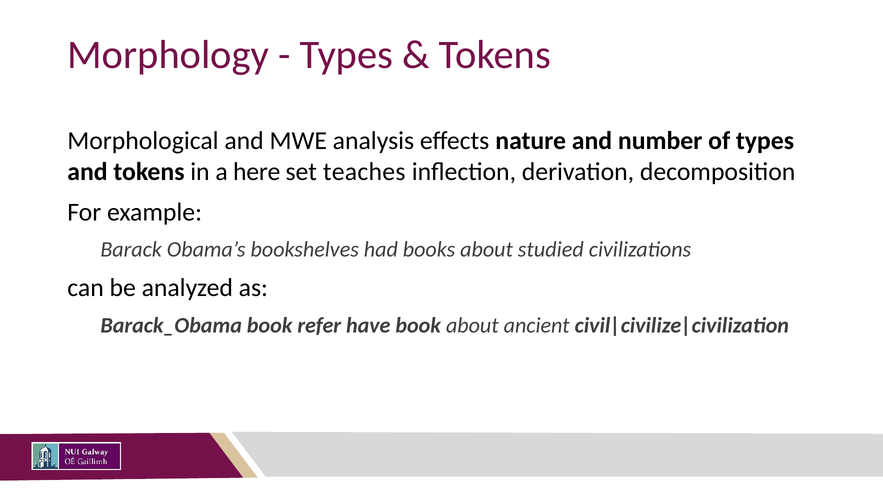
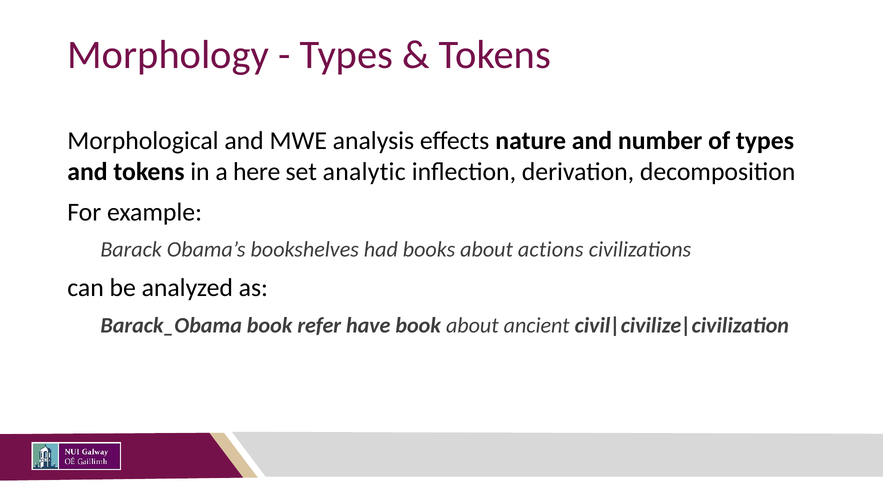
teaches: teaches -> analytic
studied: studied -> actions
